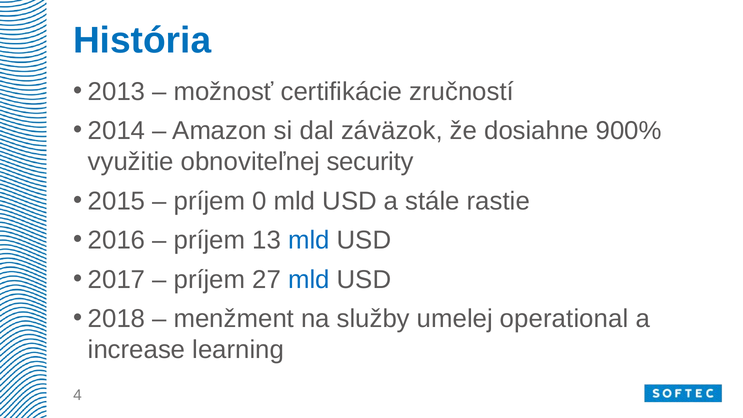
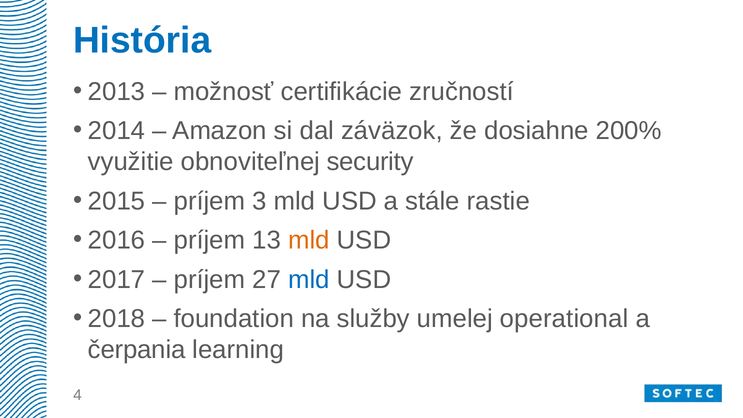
900%: 900% -> 200%
0: 0 -> 3
mld at (309, 240) colour: blue -> orange
menžment: menžment -> foundation
increase: increase -> čerpania
